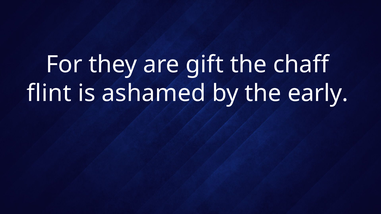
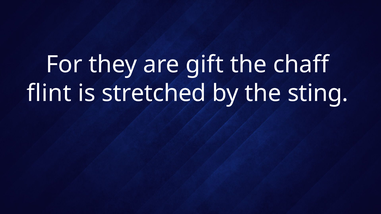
ashamed: ashamed -> stretched
early: early -> sting
